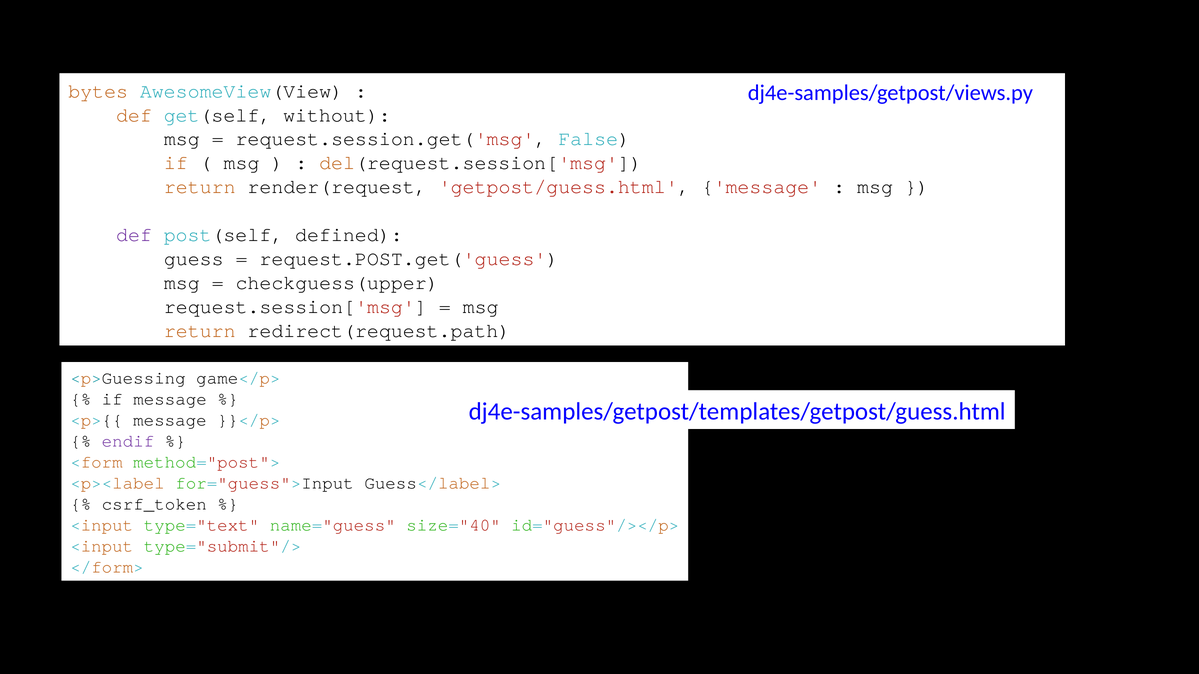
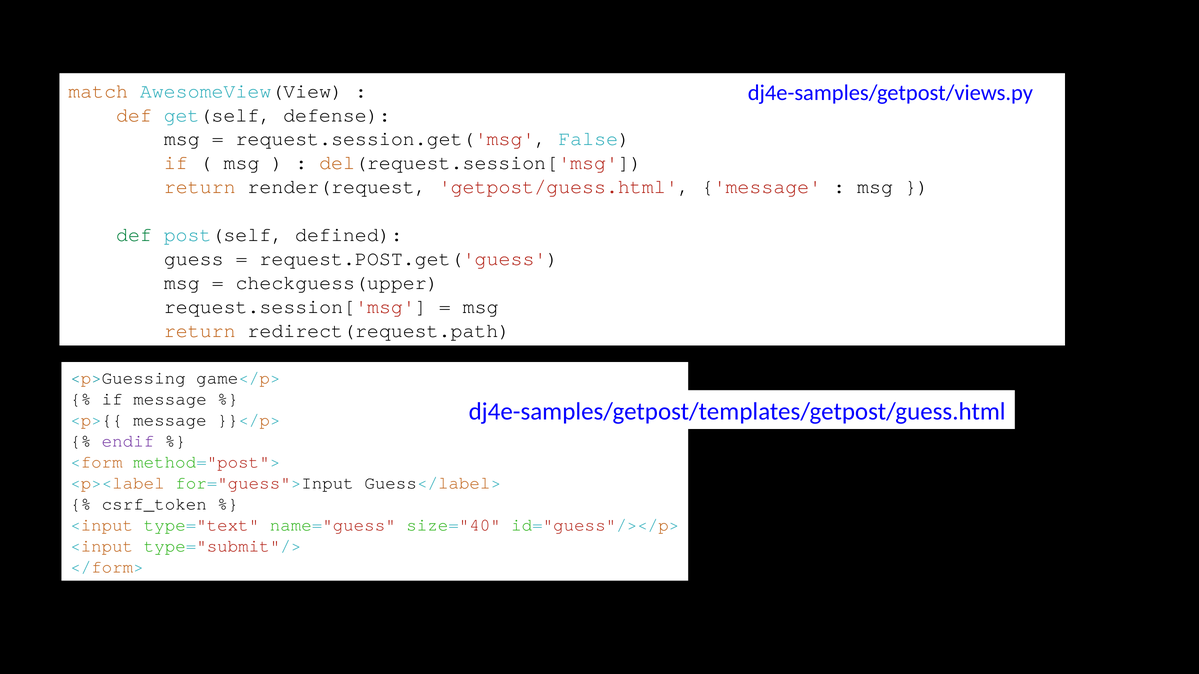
bytes: bytes -> match
without: without -> defense
def at (134, 235) colour: purple -> green
